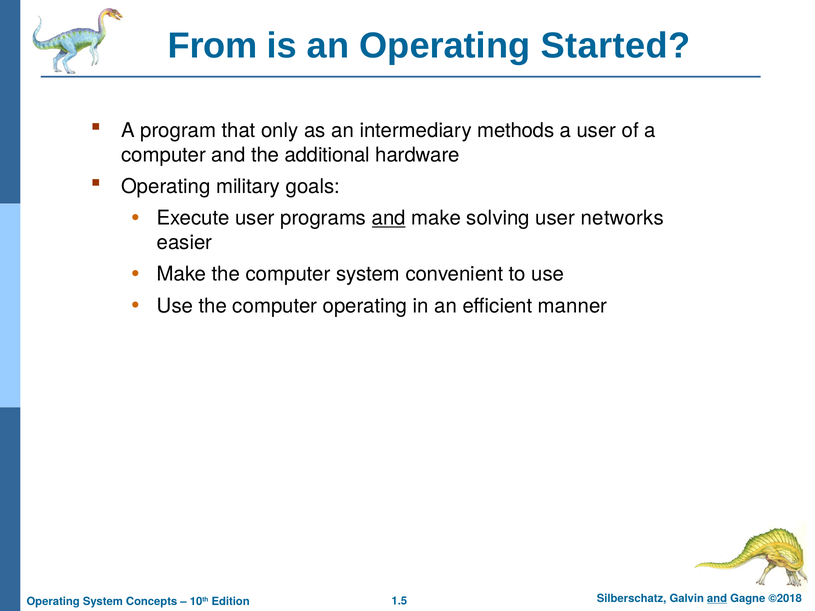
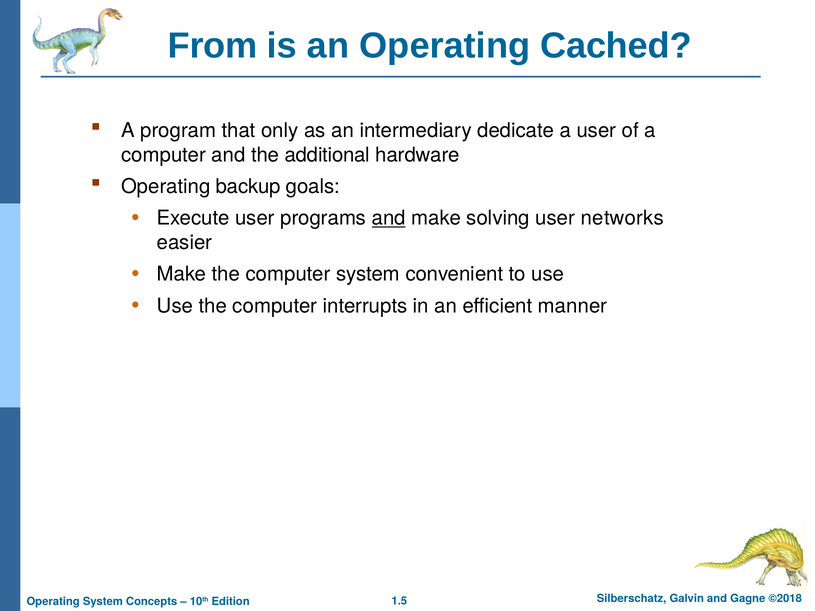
Started: Started -> Cached
methods: methods -> dedicate
military: military -> backup
computer operating: operating -> interrupts
and at (717, 599) underline: present -> none
